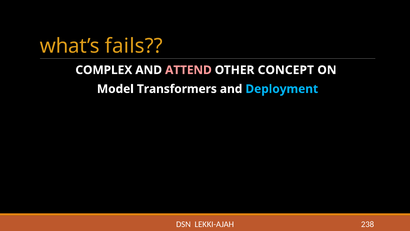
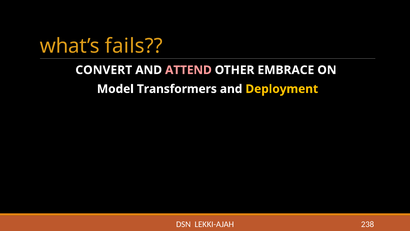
COMPLEX: COMPLEX -> CONVERT
CONCEPT: CONCEPT -> EMBRACE
Deployment colour: light blue -> yellow
